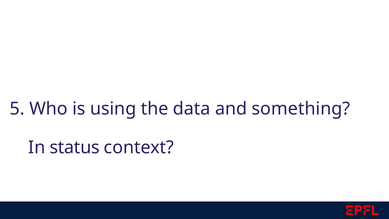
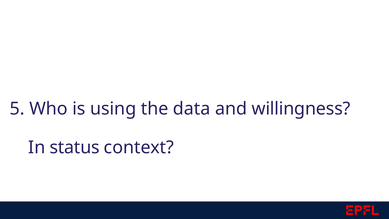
something: something -> willingness
